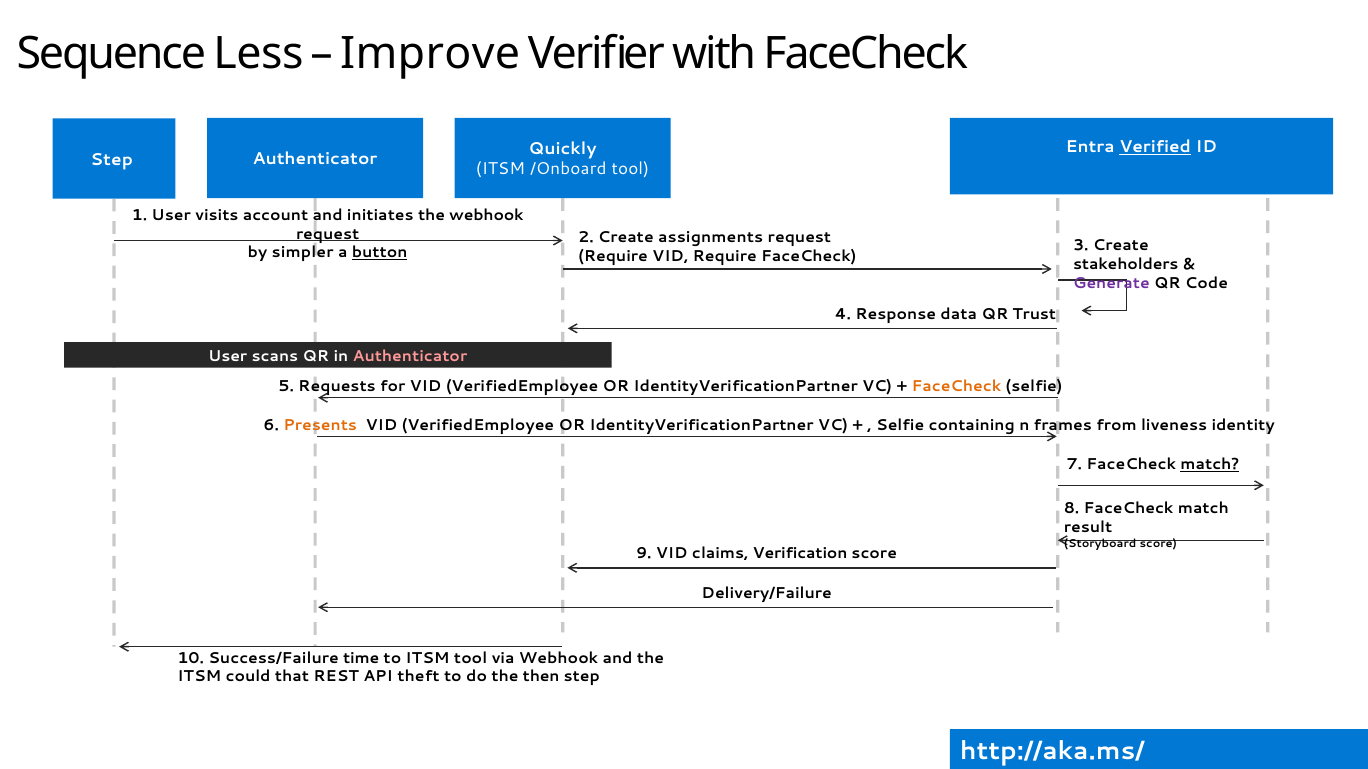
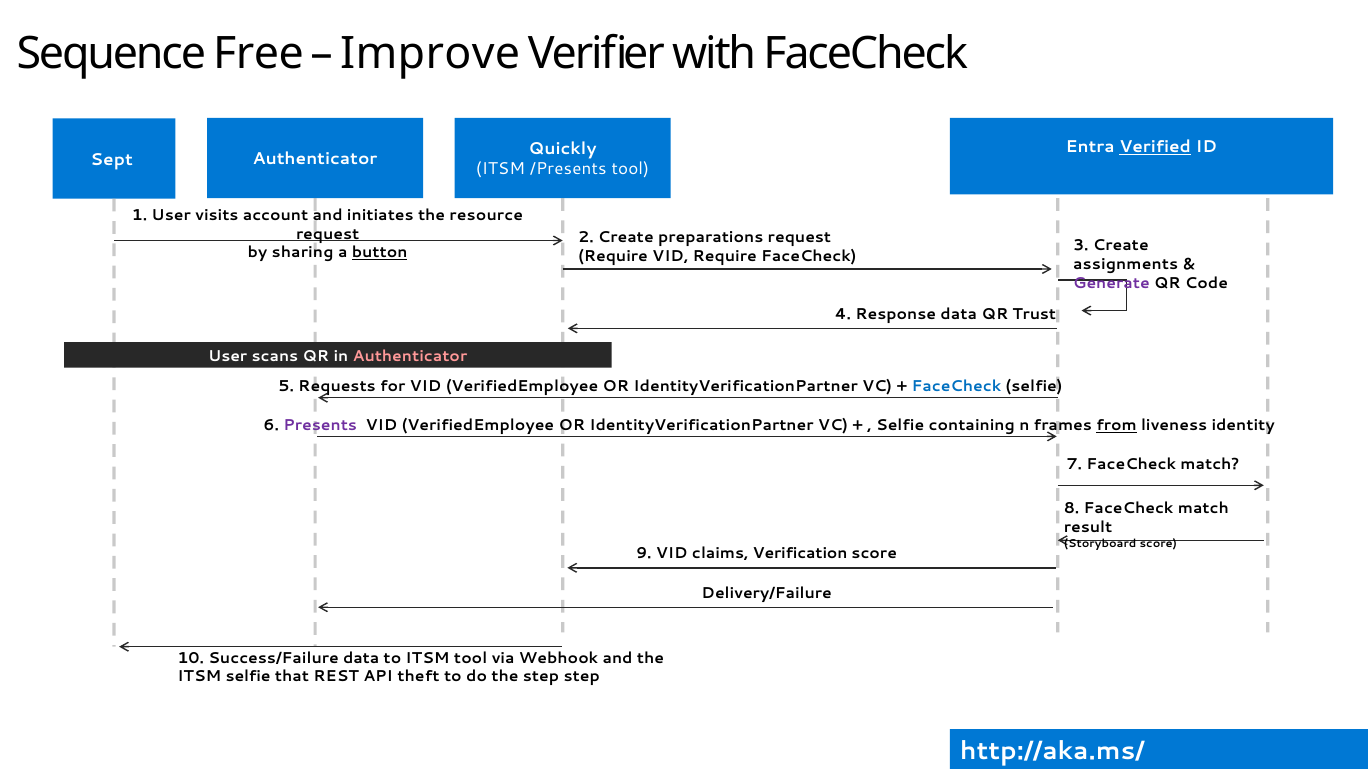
Less: Less -> Free
Step at (112, 160): Step -> Sept
/Onboard: /Onboard -> /Presents
the webhook: webhook -> resource
assignments: assignments -> preparations
simpler: simpler -> sharing
stakeholders: stakeholders -> assignments
FaceCheck at (956, 387) colour: orange -> blue
Presents colour: orange -> purple
from underline: none -> present
match at (1210, 465) underline: present -> none
Success/Failure time: time -> data
ITSM could: could -> selfie
the then: then -> step
